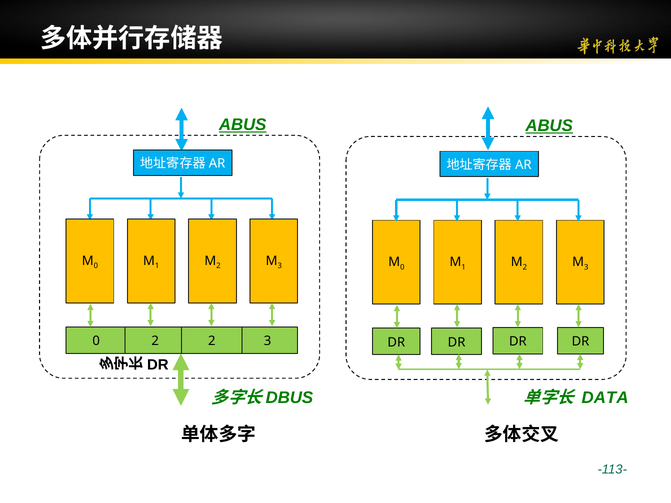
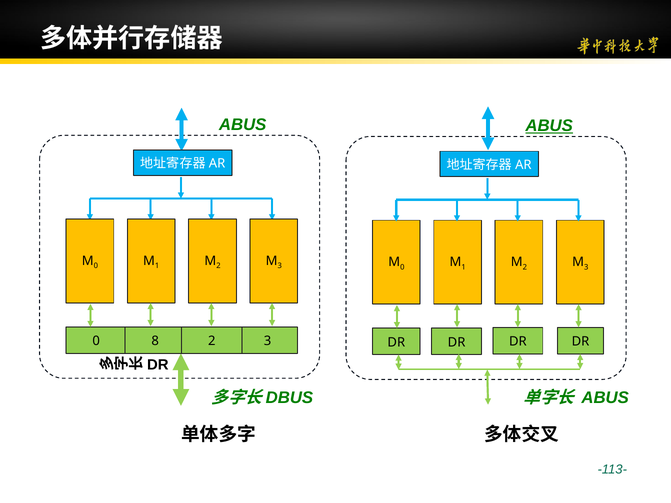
ABUS at (243, 125) underline: present -> none
0 2: 2 -> 8
DATA at (605, 398): DATA -> ABUS
